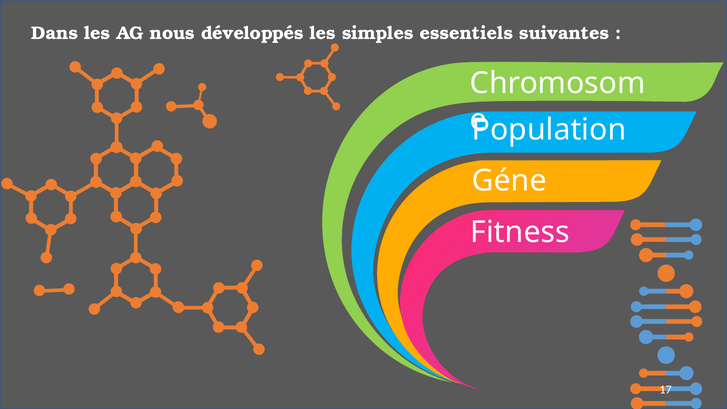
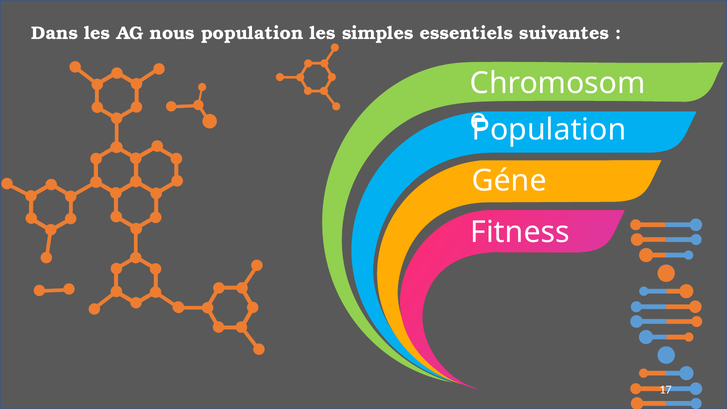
nous développés: développés -> population
